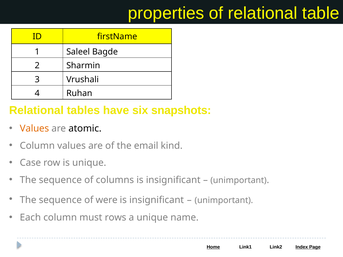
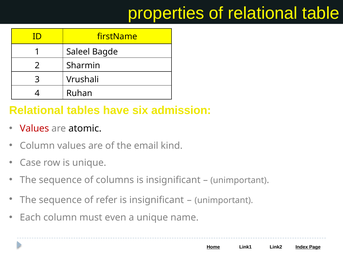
snapshots: snapshots -> admission
Values at (34, 129) colour: orange -> red
were: were -> refer
rows: rows -> even
